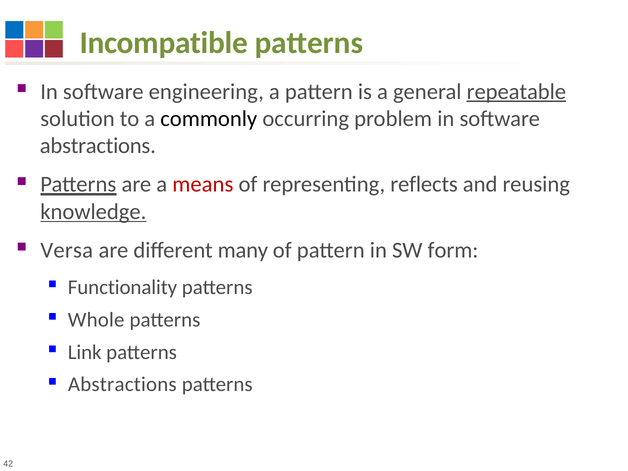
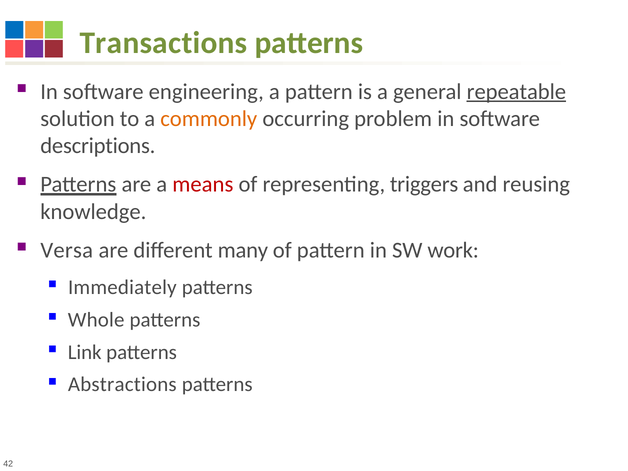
Incompatible: Incompatible -> Transactions
commonly colour: black -> orange
abstractions at (98, 146): abstractions -> descriptions
reflects: reflects -> triggers
knowledge underline: present -> none
form: form -> work
Functionality: Functionality -> Immediately
